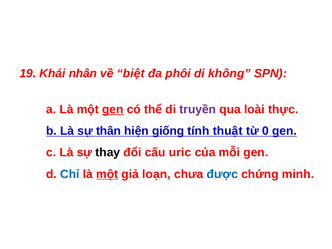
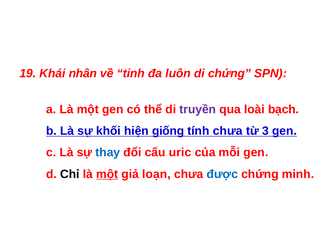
biệt: biệt -> tinh
phôi: phôi -> luôn
di không: không -> chứng
gen at (113, 109) underline: present -> none
thực: thực -> bạch
thân: thân -> khối
tính thuật: thuật -> chưa
0: 0 -> 3
thay colour: black -> blue
Chỉ colour: blue -> black
